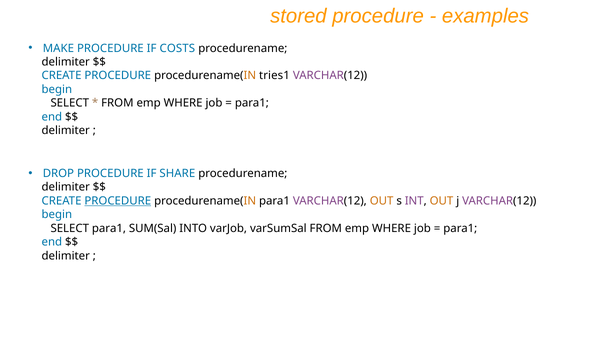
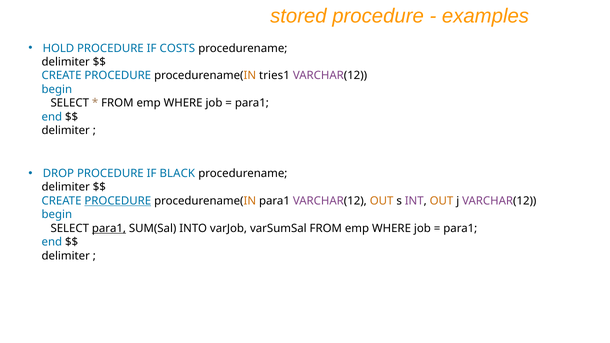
MAKE: MAKE -> HOLD
SHARE: SHARE -> BLACK
para1 at (109, 228) underline: none -> present
